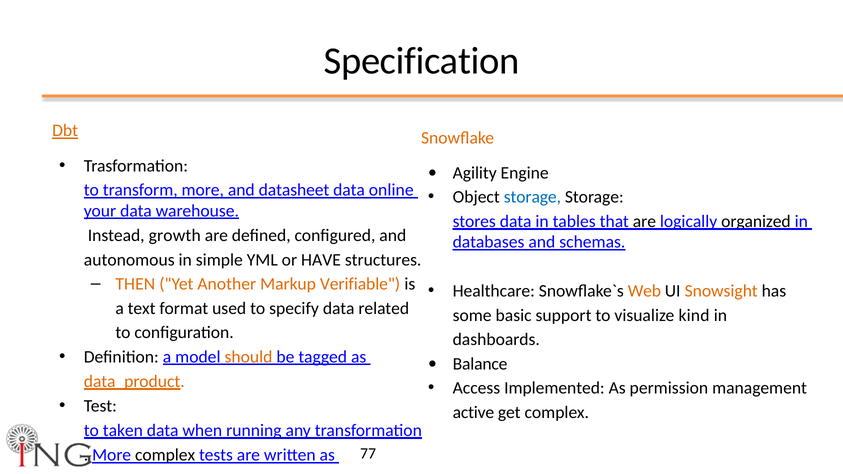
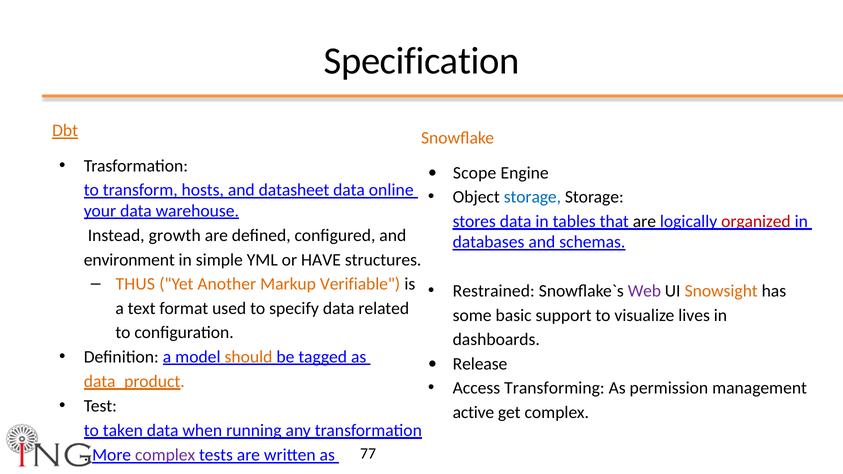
Agility: Agility -> Scope
transform more: more -> hosts
organized colour: black -> red
autonomous: autonomous -> environment
THEN: THEN -> THUS
Healthcare: Healthcare -> Restrained
Web colour: orange -> purple
kind: kind -> lives
Balance: Balance -> Release
Implemented: Implemented -> Transforming
complex at (165, 455) colour: black -> purple
